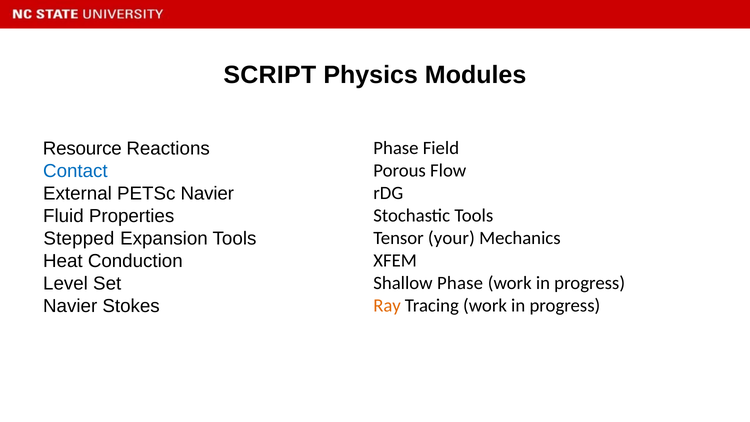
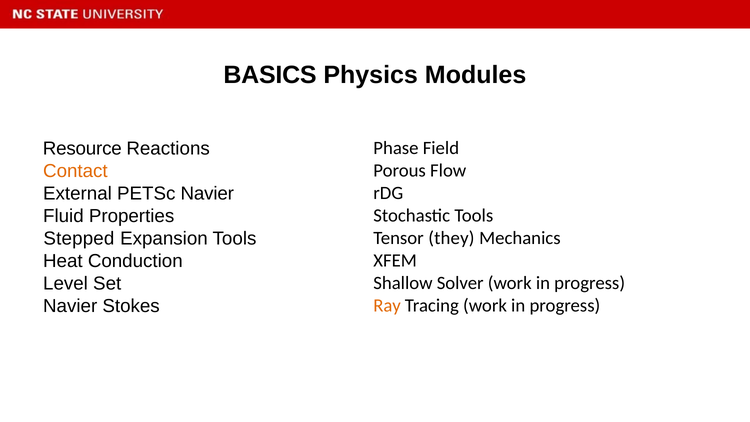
SCRIPT: SCRIPT -> BASICS
Contact colour: blue -> orange
your: your -> they
Shallow Phase: Phase -> Solver
